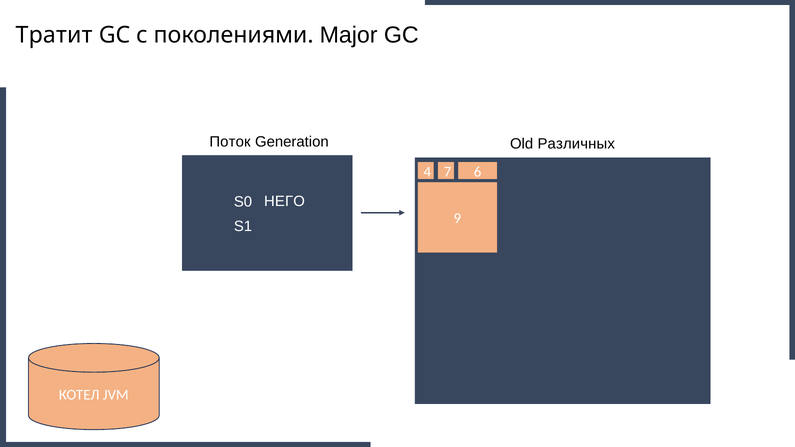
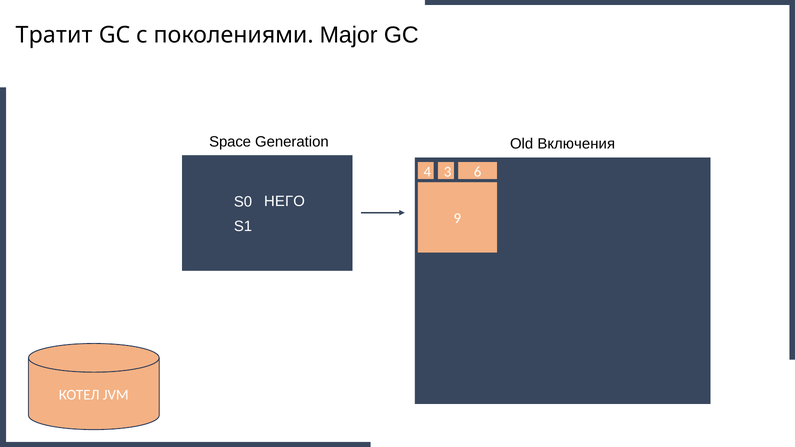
Поток: Поток -> Space
Различных: Различных -> Включения
7: 7 -> 3
